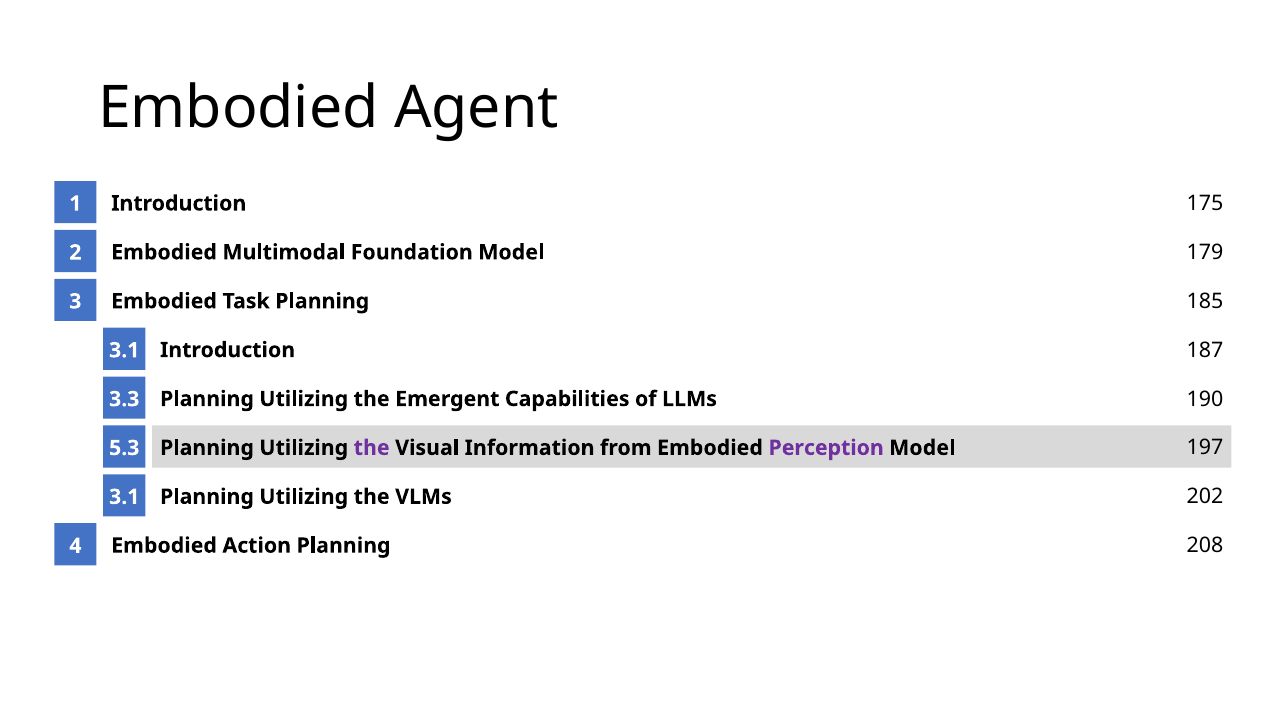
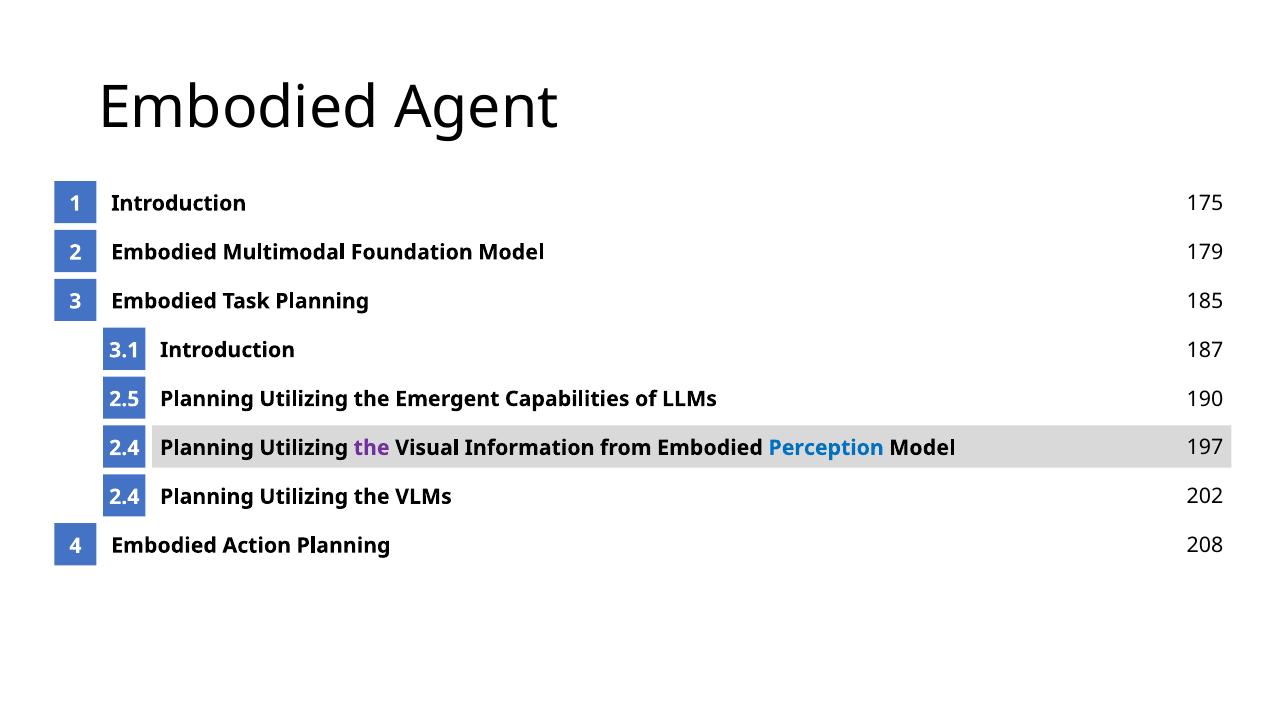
3.3: 3.3 -> 2.5
Perception colour: purple -> blue
5.3 at (124, 448): 5.3 -> 2.4
3.1 at (124, 497): 3.1 -> 2.4
